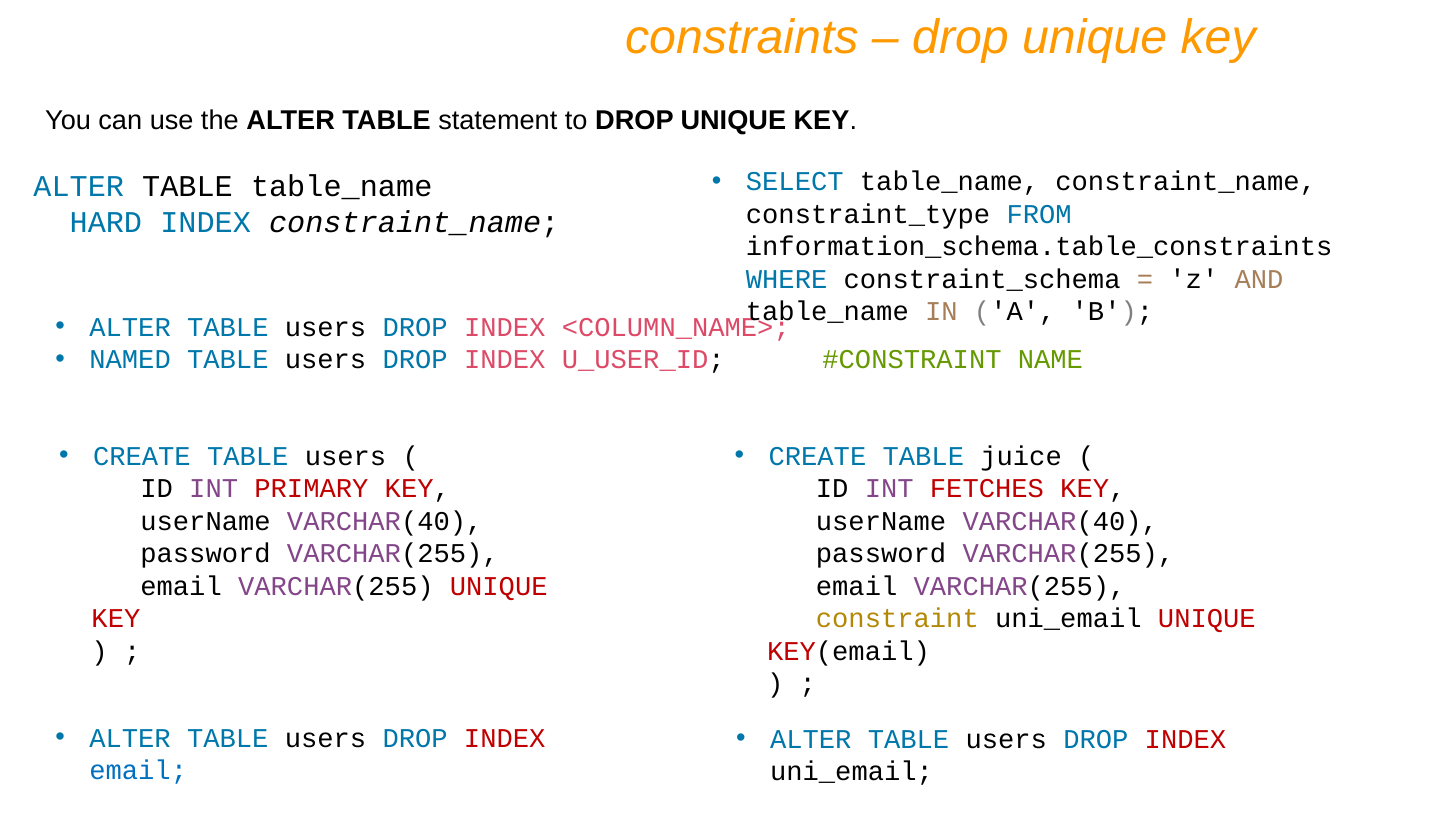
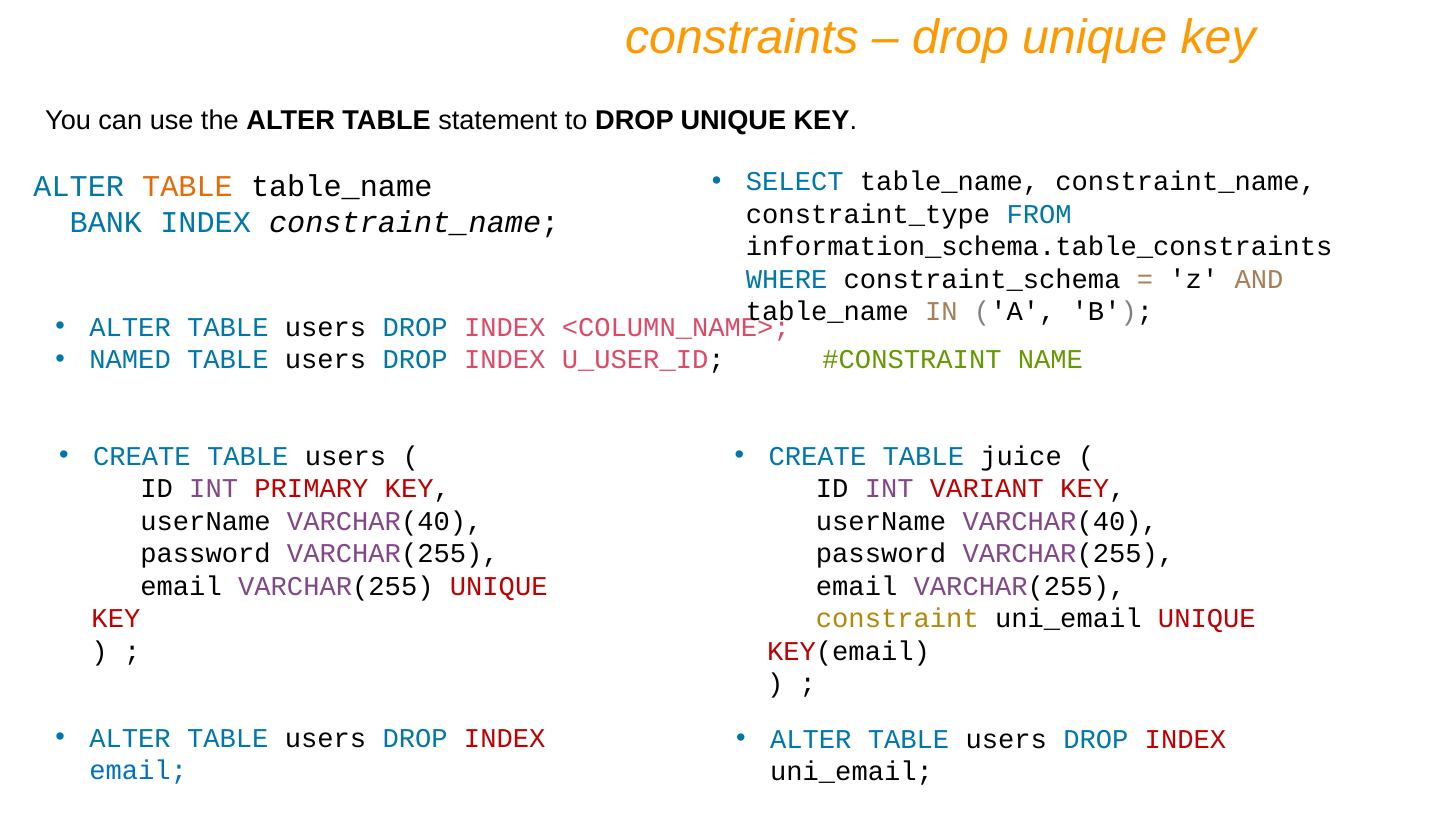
TABLE at (187, 186) colour: black -> orange
HARD: HARD -> BANK
FETCHES: FETCHES -> VARIANT
